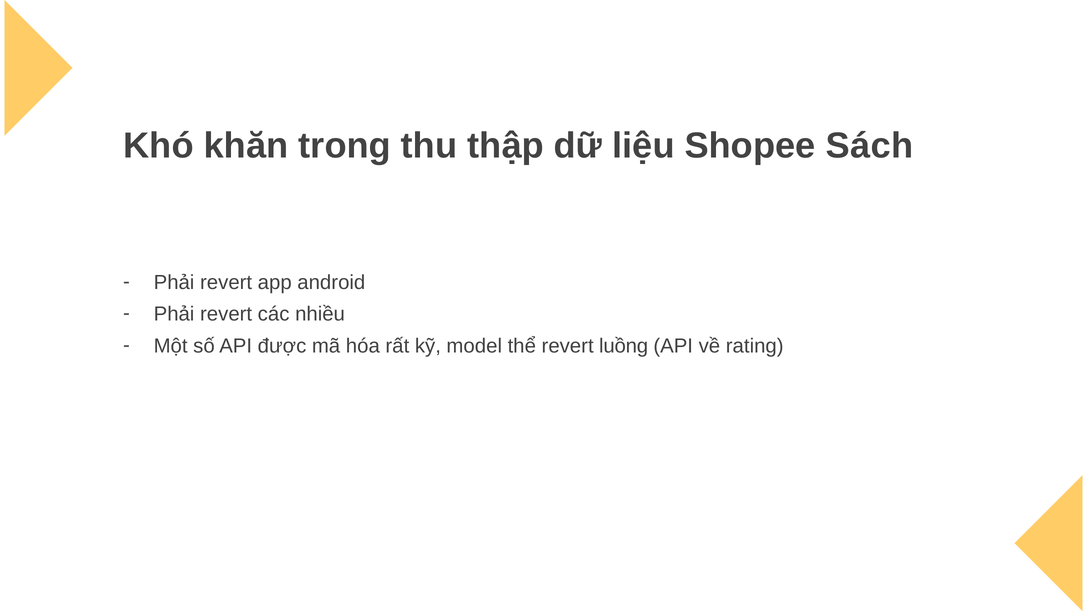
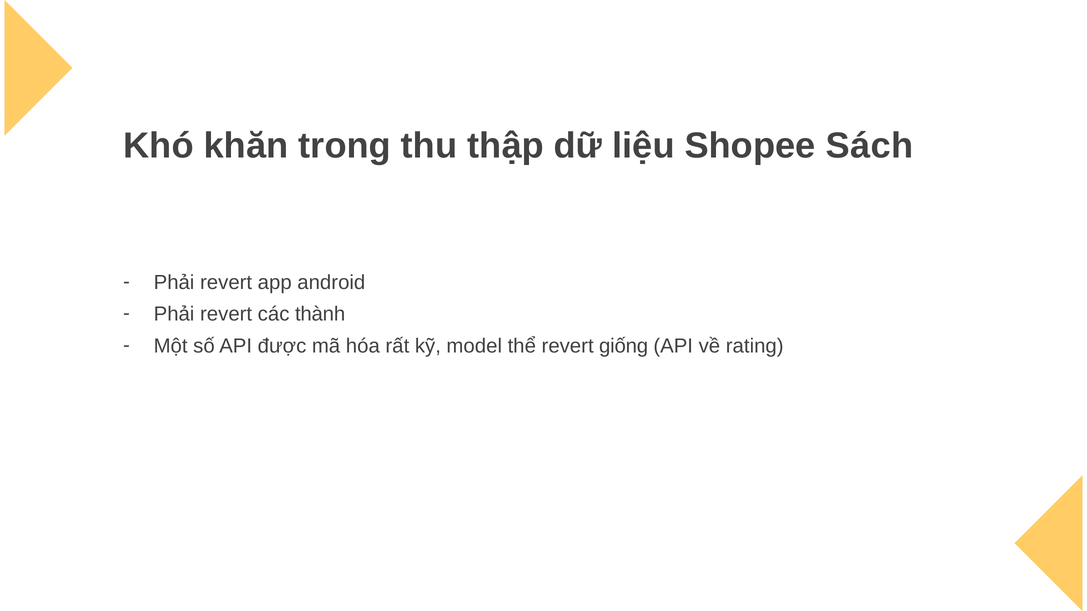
nhiều: nhiều -> thành
luồng: luồng -> giống
